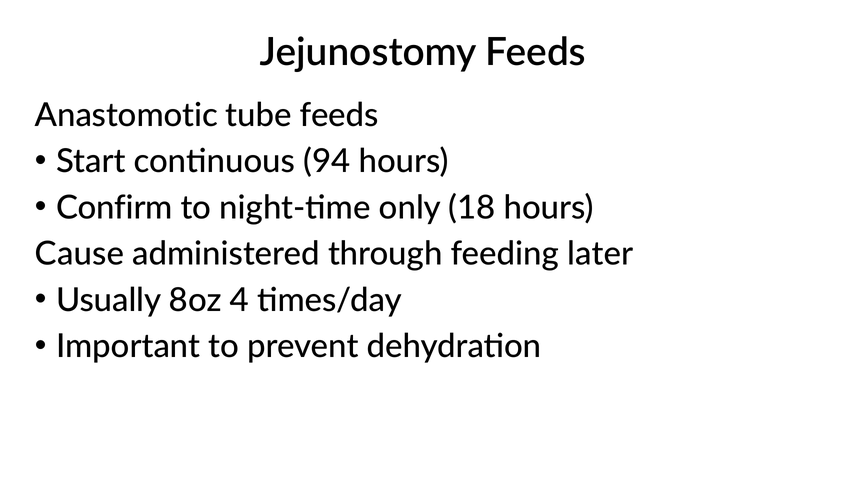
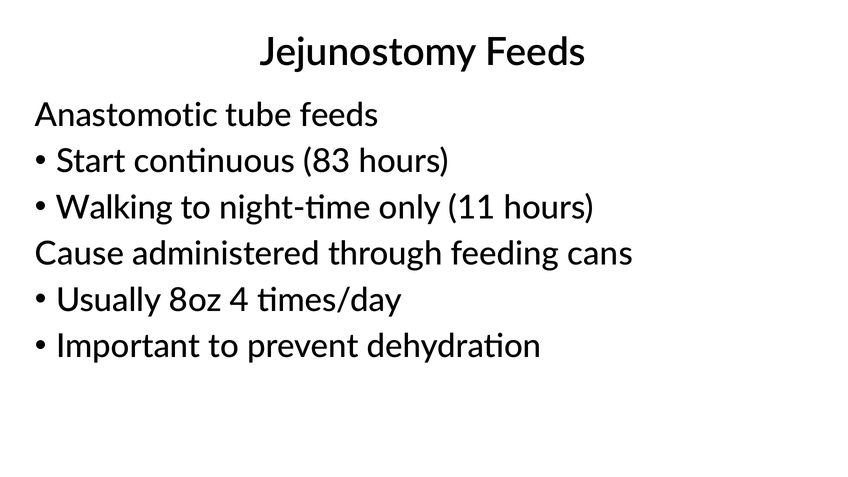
94: 94 -> 83
Confirm: Confirm -> Walking
18: 18 -> 11
later: later -> cans
